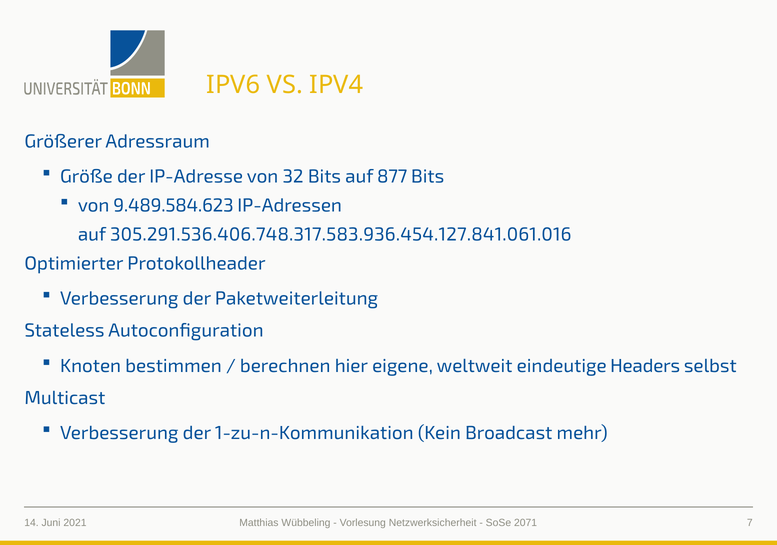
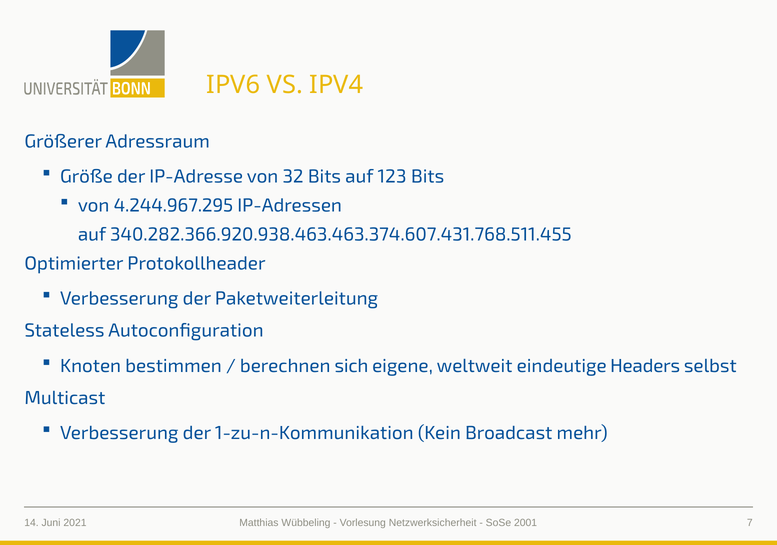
877: 877 -> 123
9.489.584.623: 9.489.584.623 -> 4.244.967.295
305.291.536.406.748.317.583.936.454.127.841.061.016: 305.291.536.406.748.317.583.936.454.127.841.061.016 -> 340.282.366.920.938.463.463.374.607.431.768.511.455
hier: hier -> sich
2071: 2071 -> 2001
